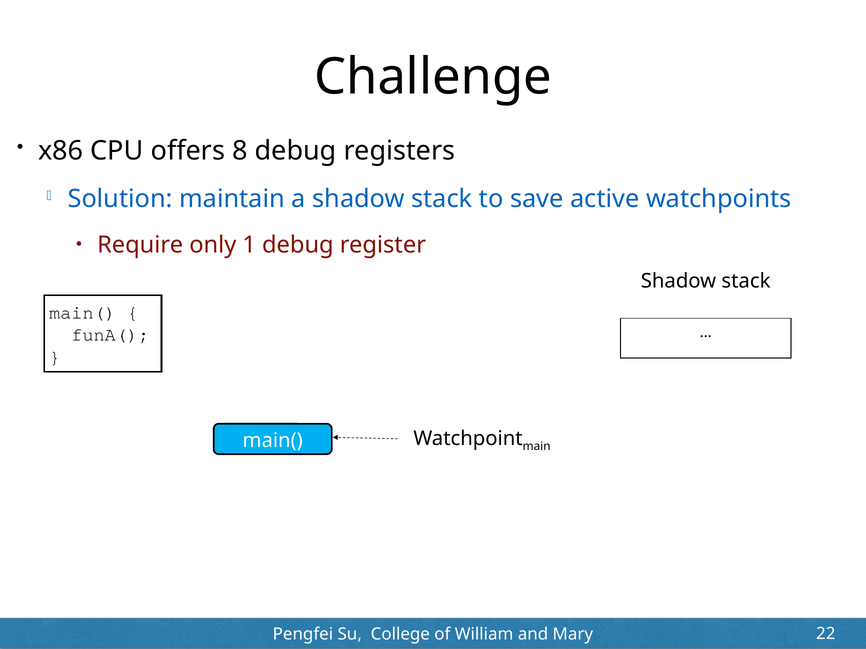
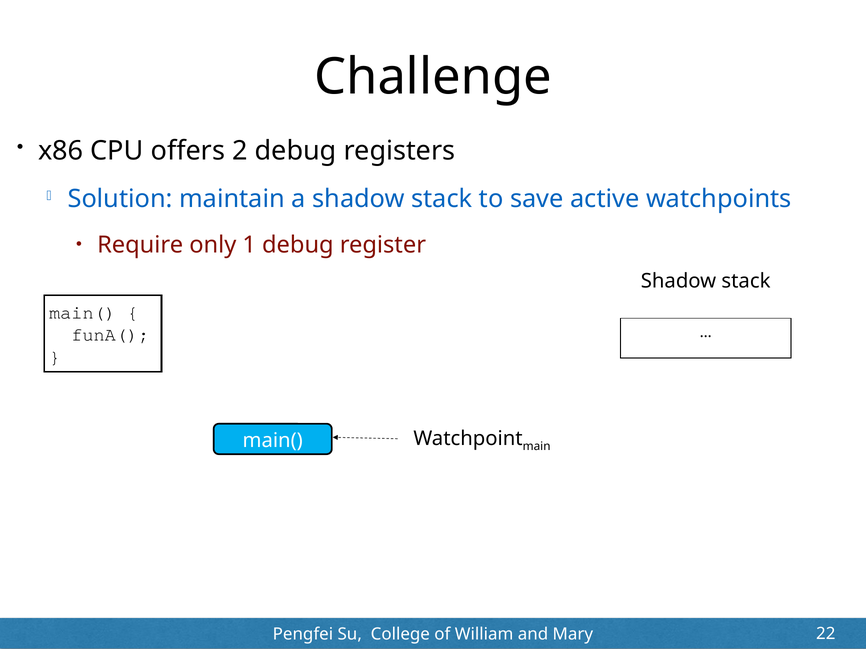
8: 8 -> 2
